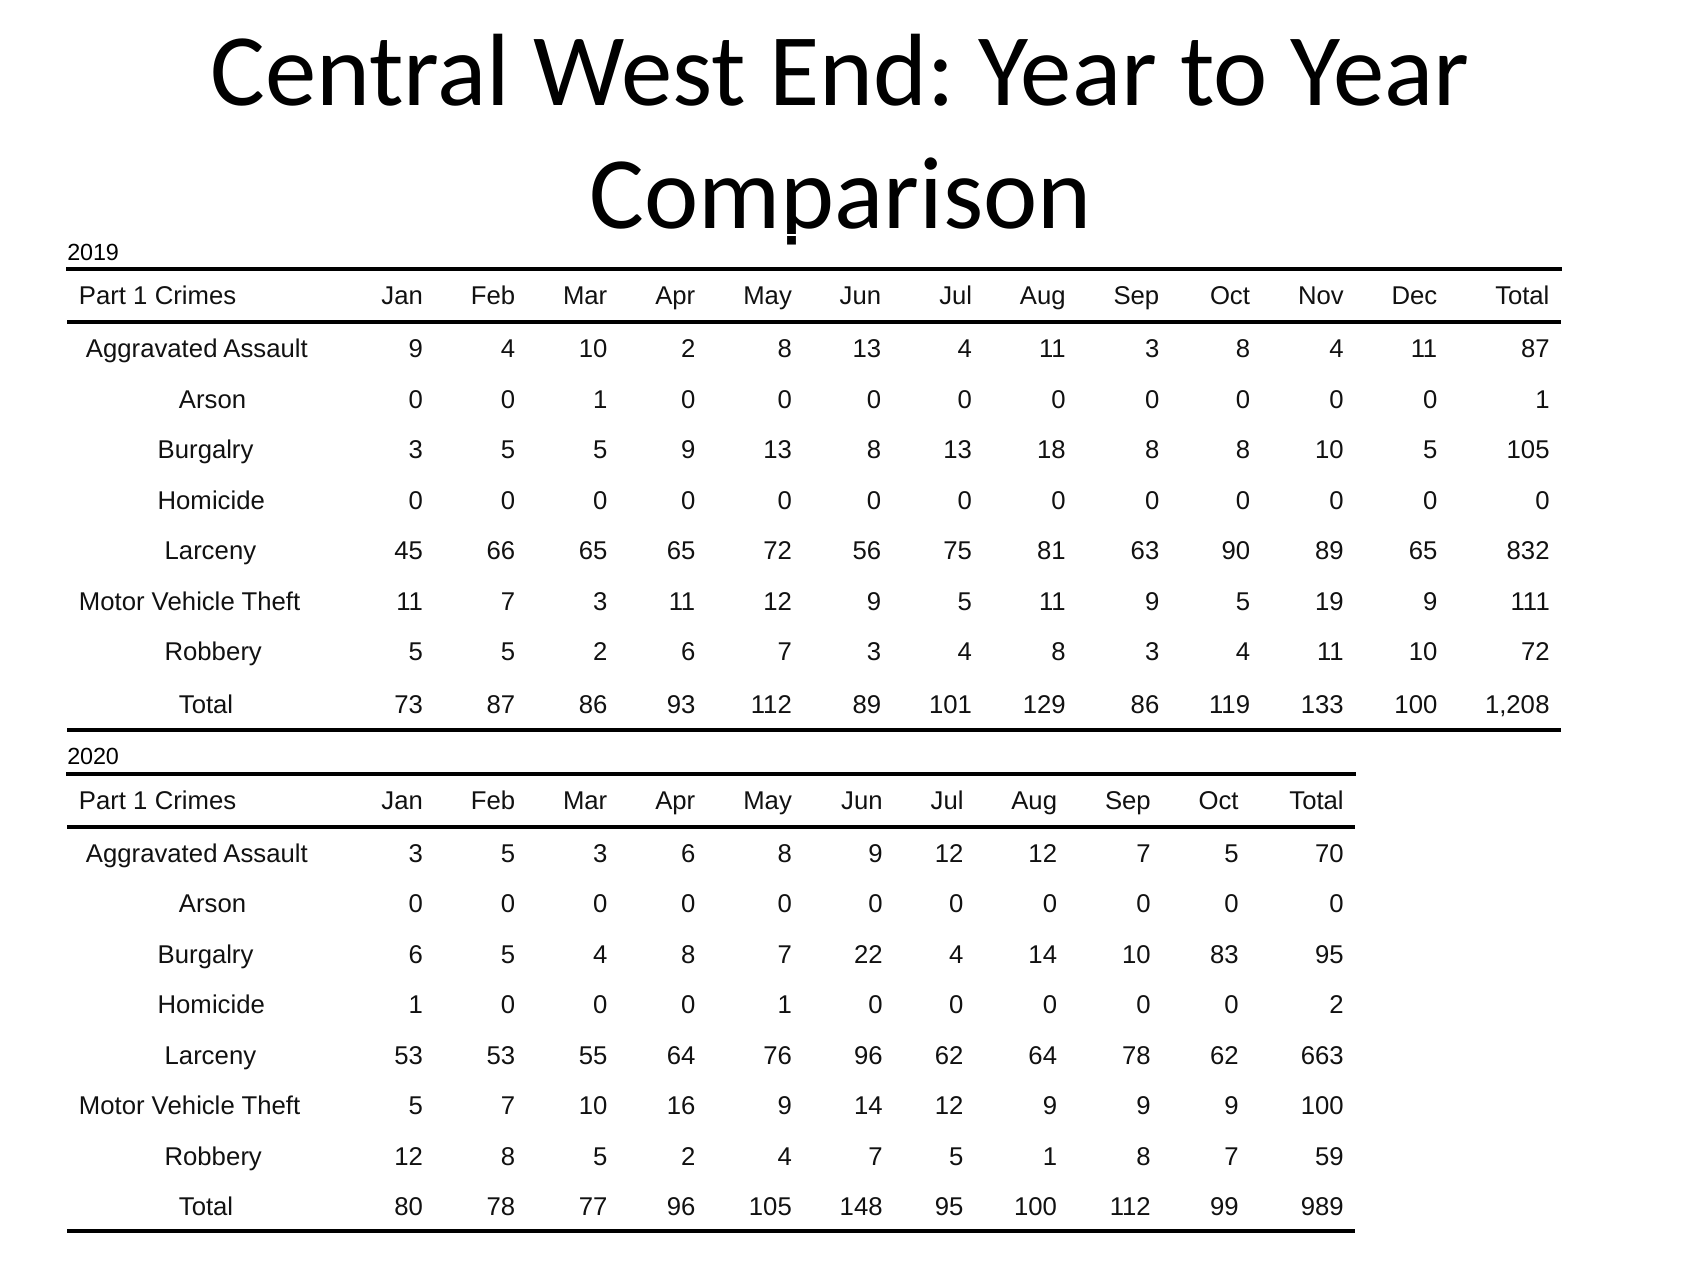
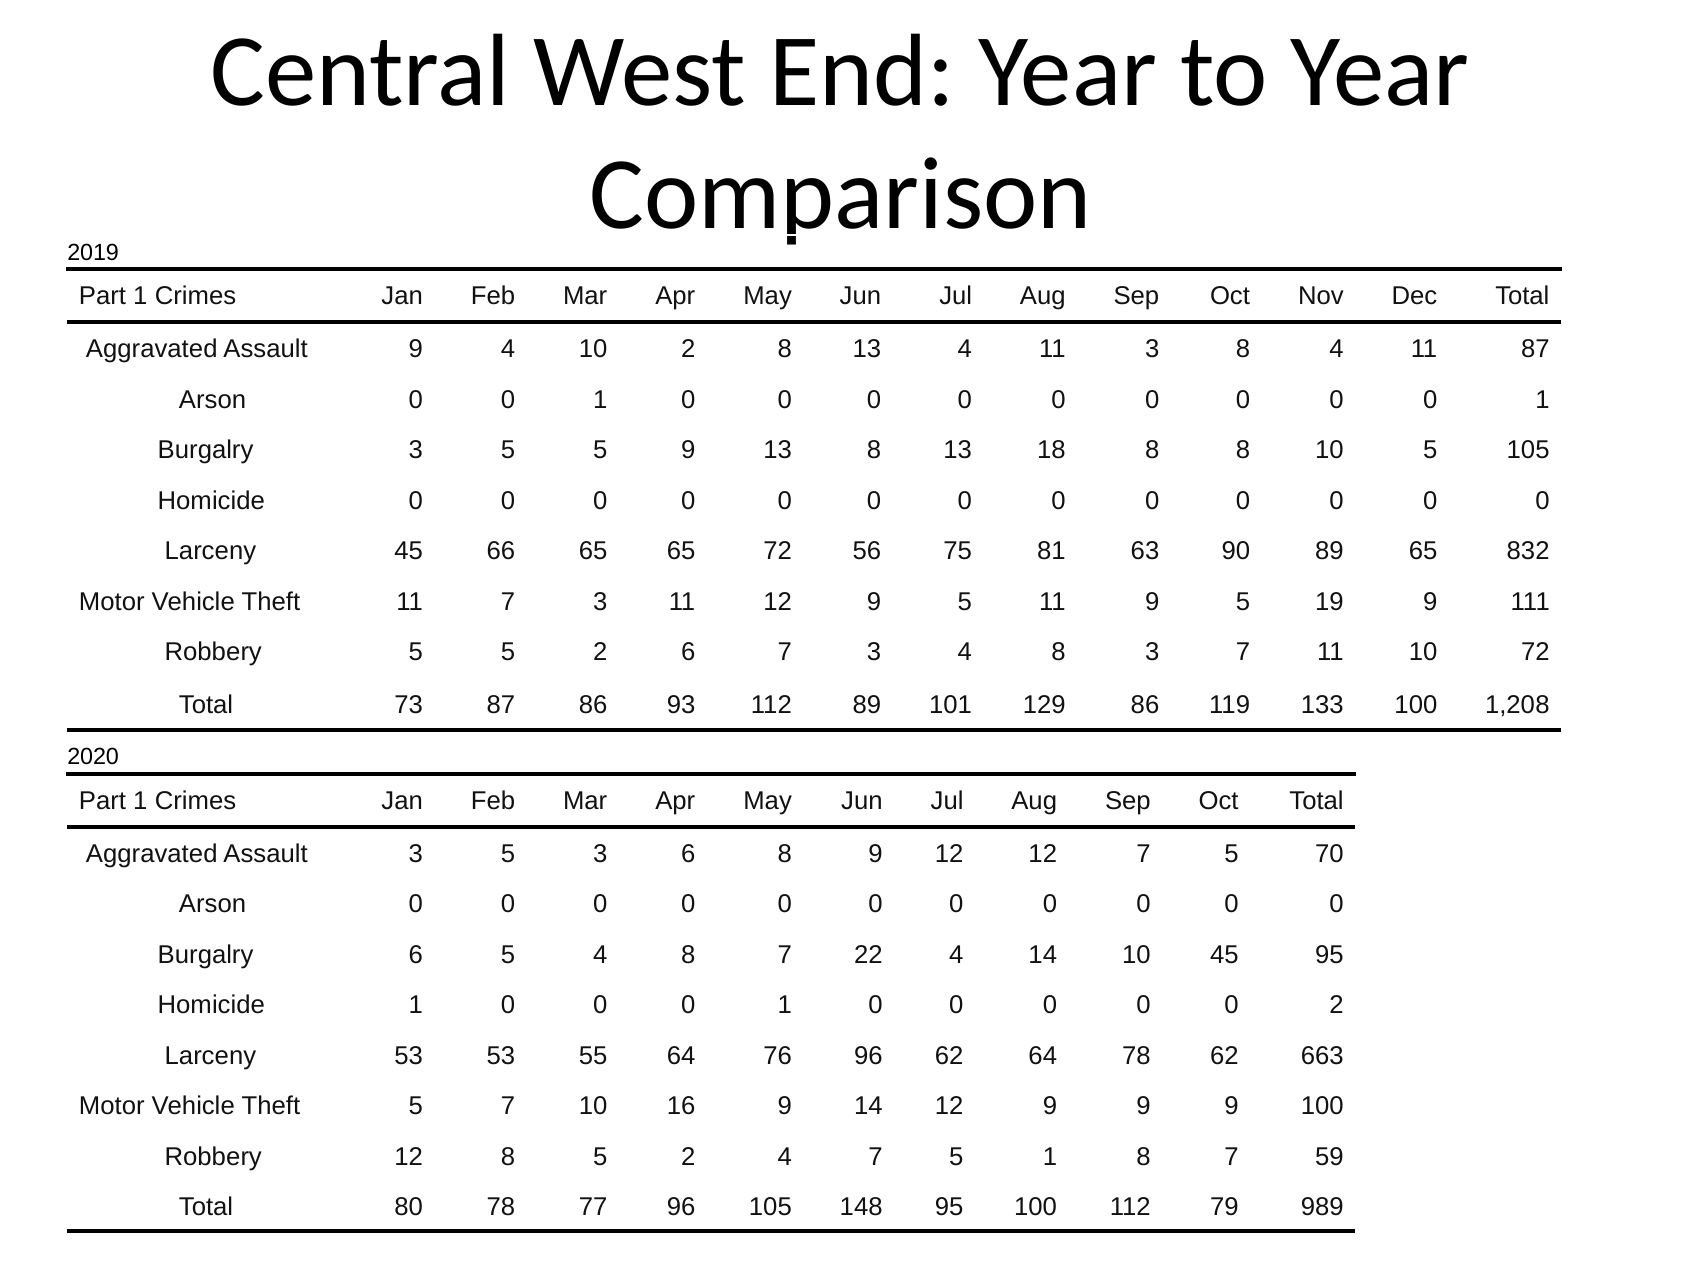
8 3 4: 4 -> 7
10 83: 83 -> 45
99: 99 -> 79
